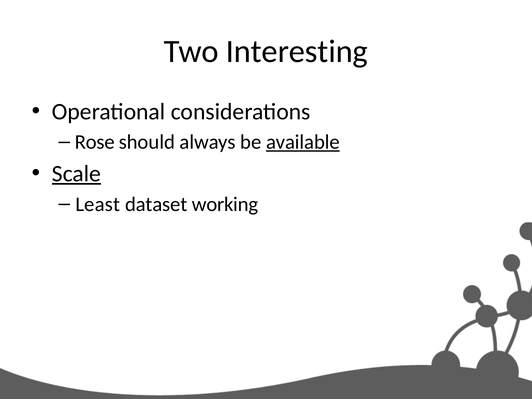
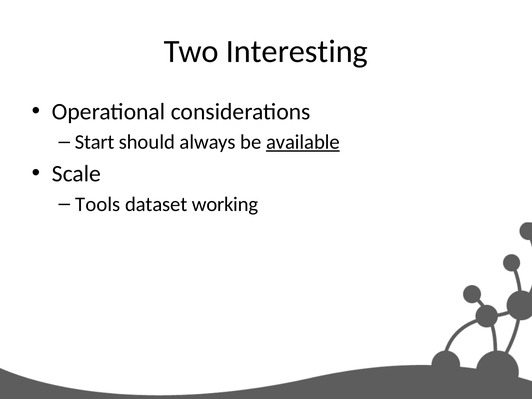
Rose: Rose -> Start
Scale underline: present -> none
Least: Least -> Tools
